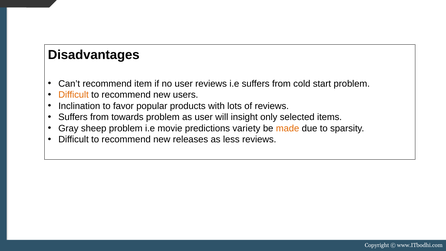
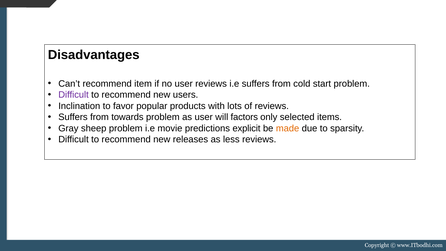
Difficult at (74, 95) colour: orange -> purple
insight: insight -> factors
variety: variety -> explicit
